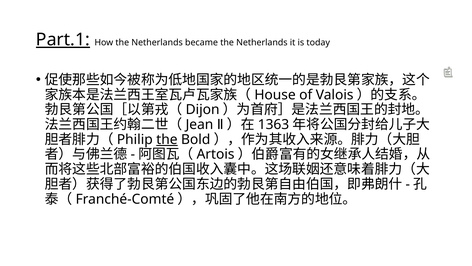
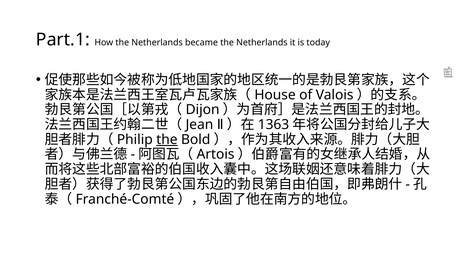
Part.1 underline: present -> none
